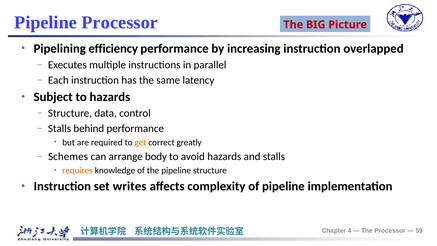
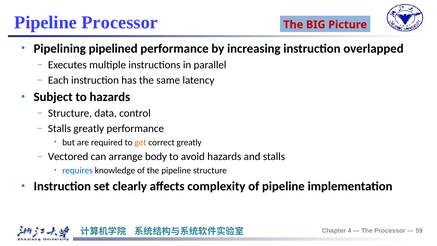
efficiency: efficiency -> pipelined
Stalls behind: behind -> greatly
Schemes: Schemes -> Vectored
requires colour: orange -> blue
writes: writes -> clearly
